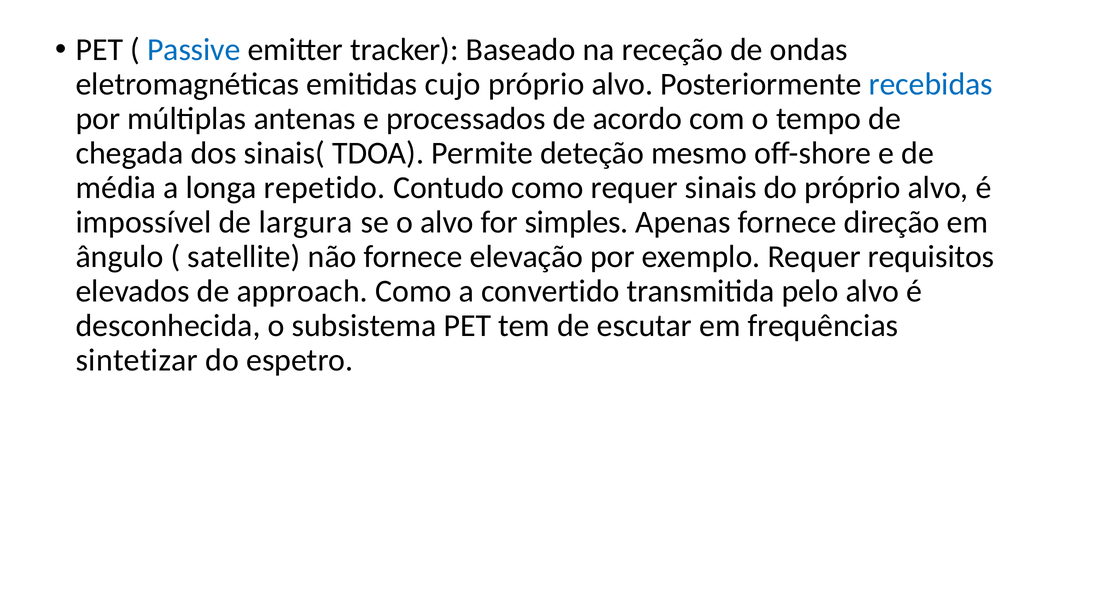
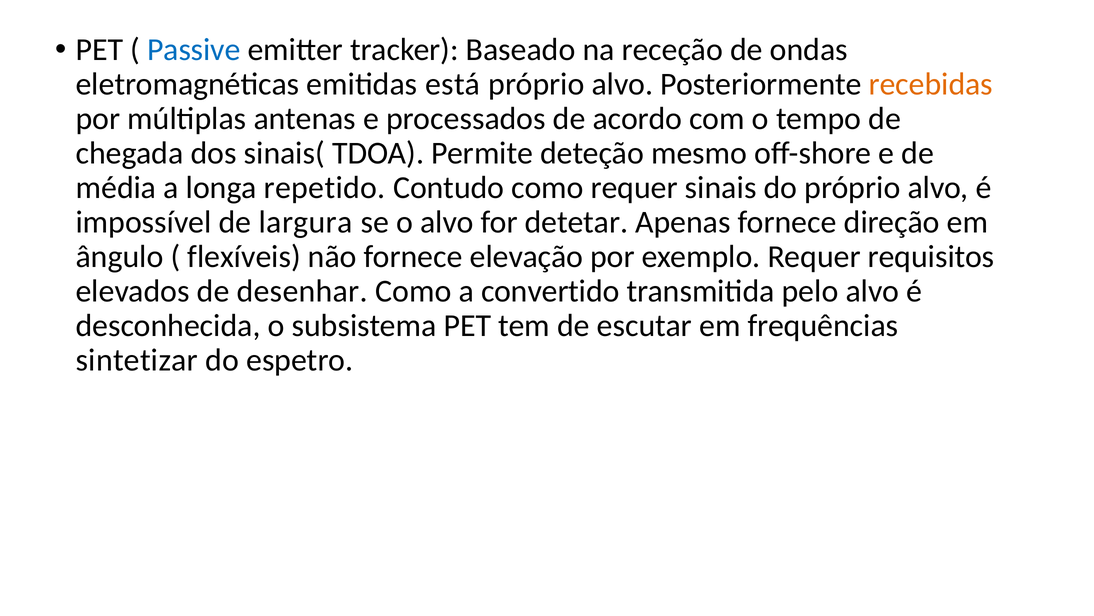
cujo: cujo -> está
recebidas colour: blue -> orange
simples: simples -> detetar
satellite: satellite -> flexíveis
approach: approach -> desenhar
